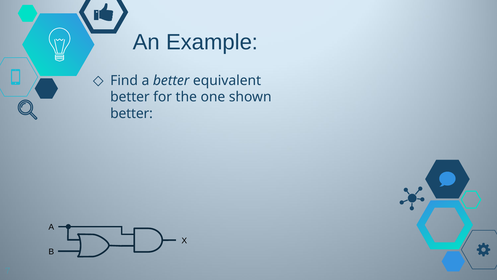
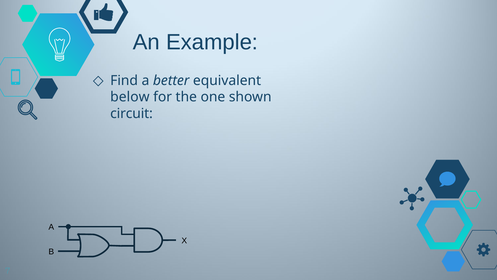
better at (130, 97): better -> below
better at (132, 113): better -> circuit
